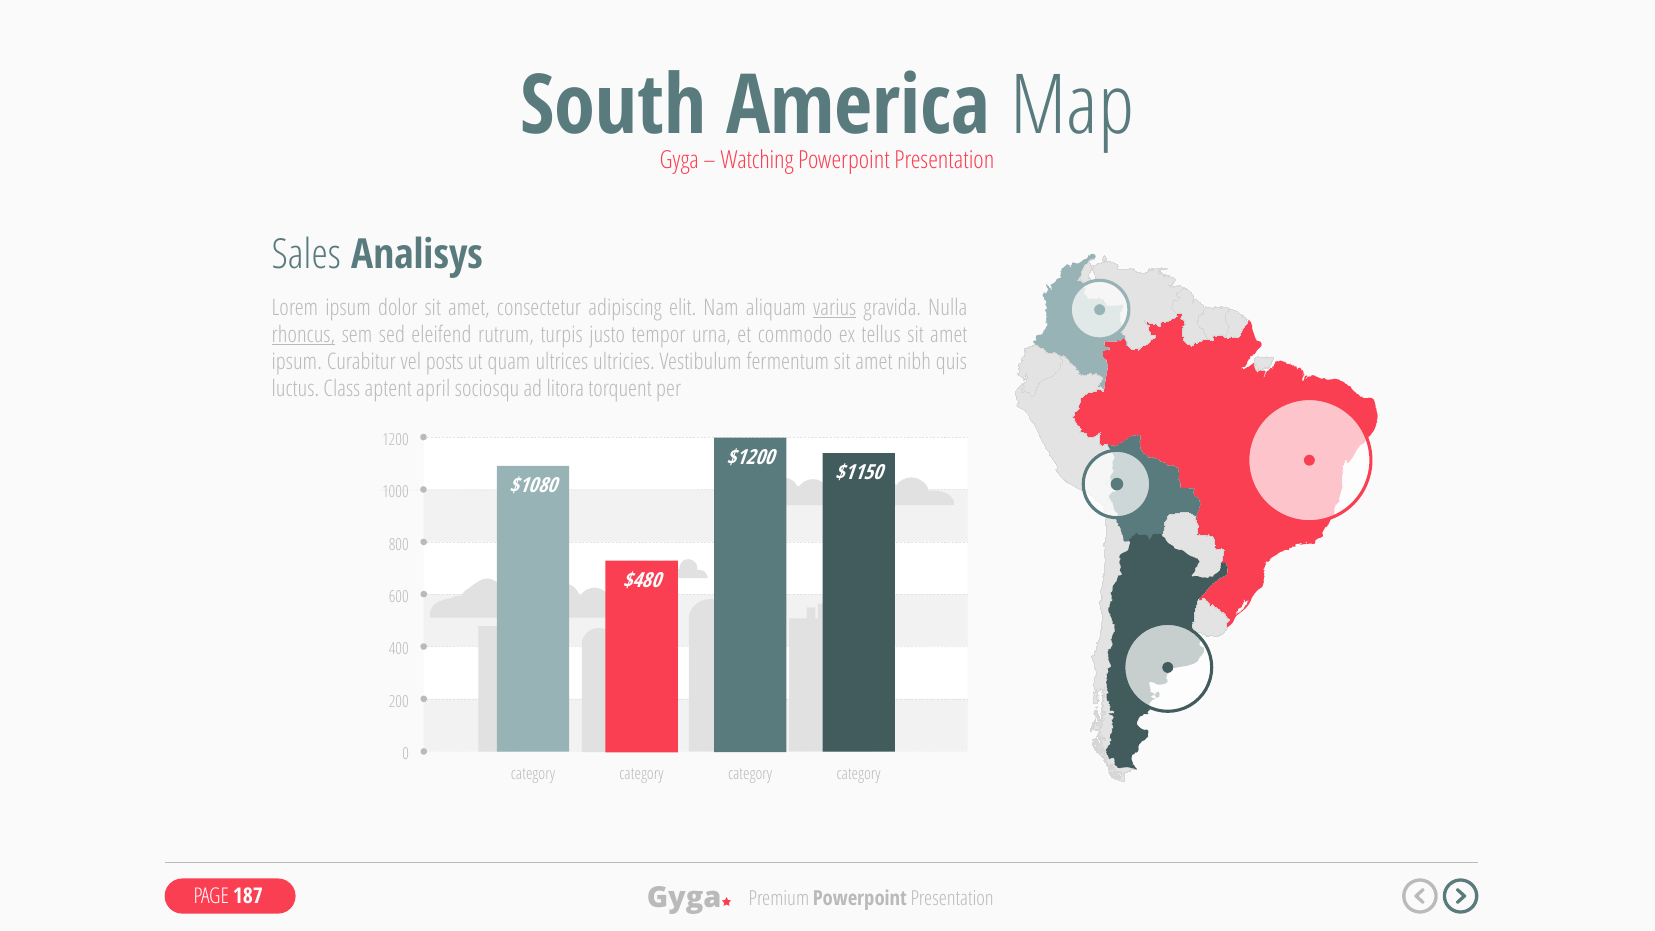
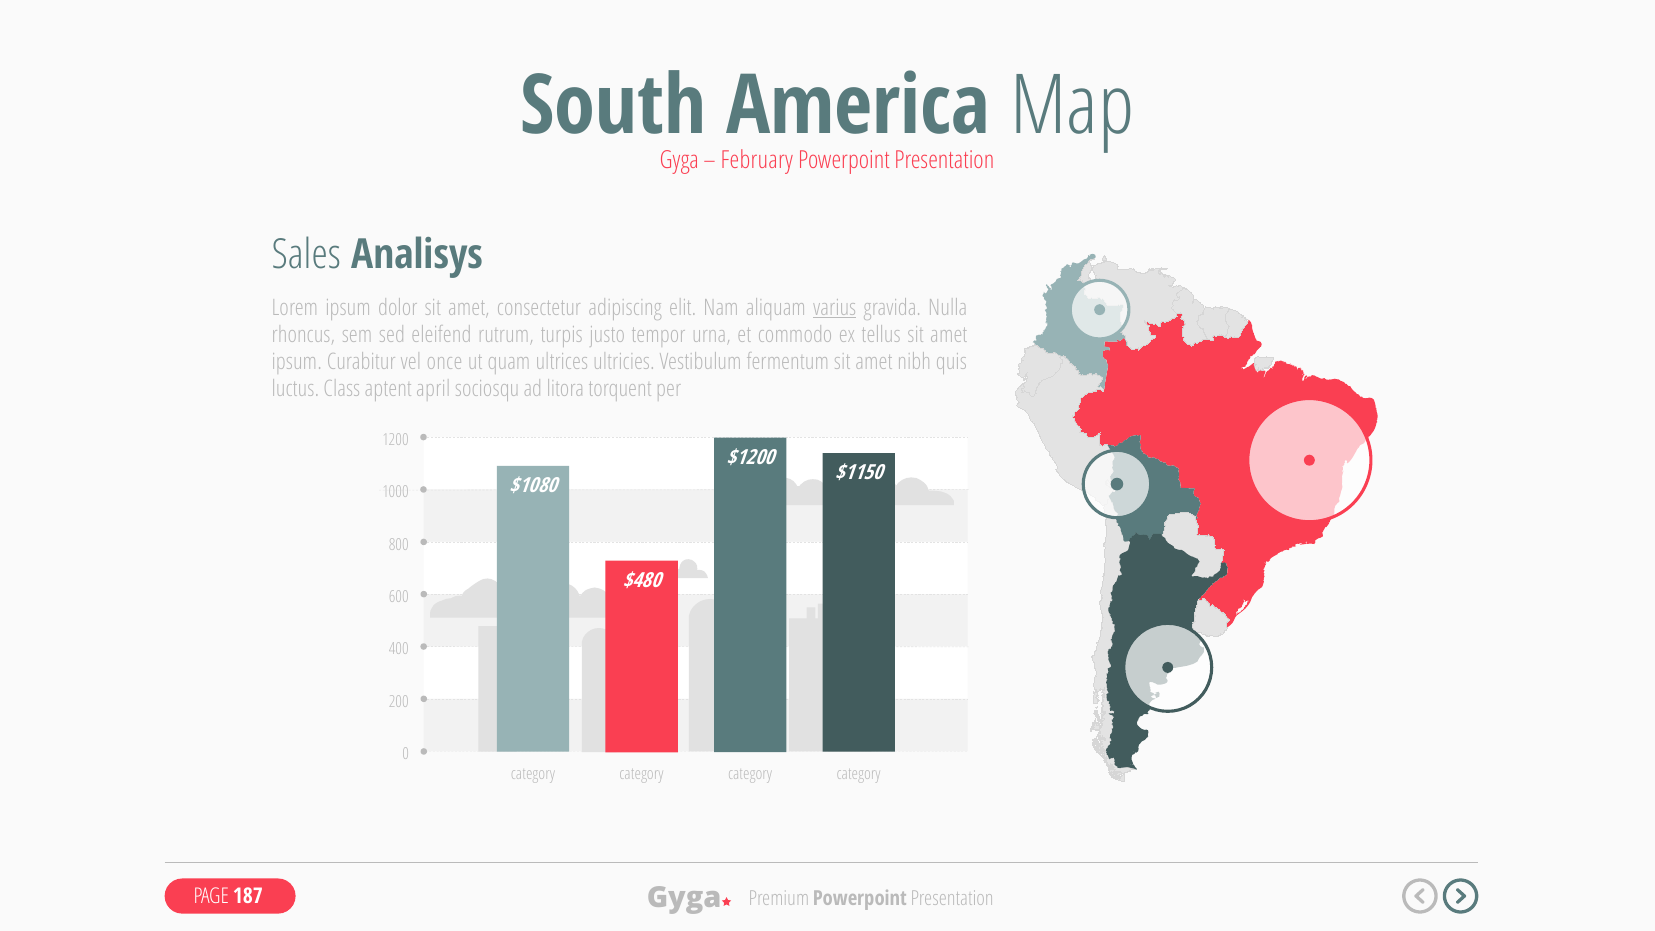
Watching: Watching -> February
rhoncus underline: present -> none
posts: posts -> once
